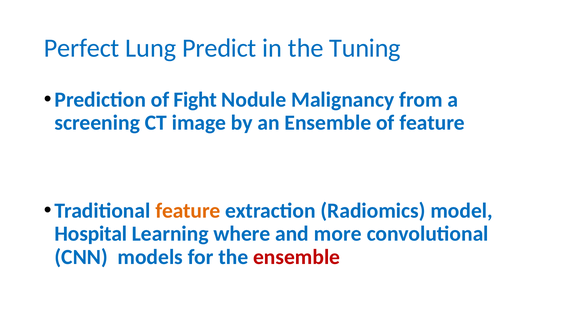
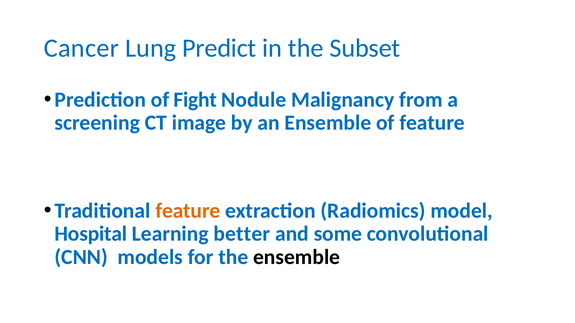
Perfect: Perfect -> Cancer
Tuning: Tuning -> Subset
where: where -> better
more: more -> some
ensemble at (297, 257) colour: red -> black
